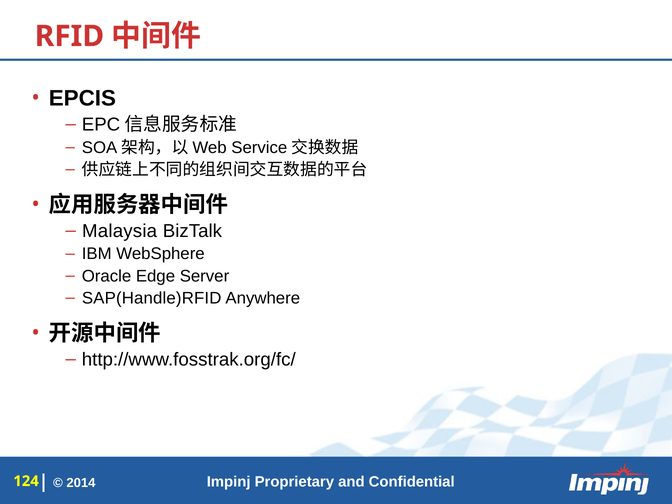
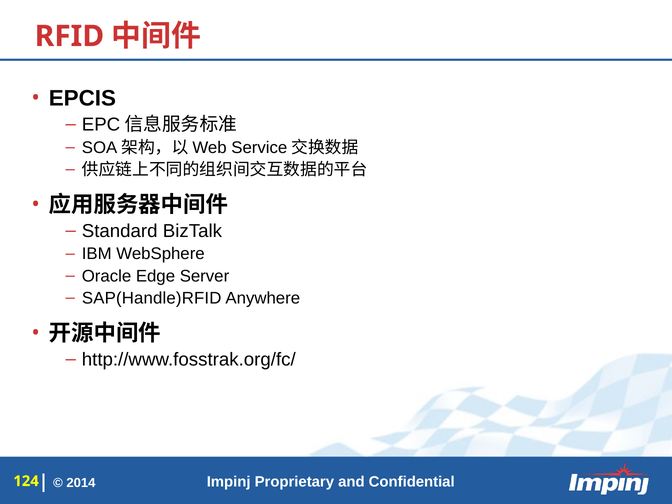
Malaysia: Malaysia -> Standard
